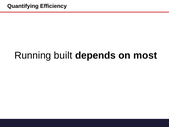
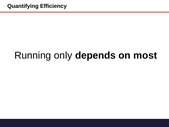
built: built -> only
